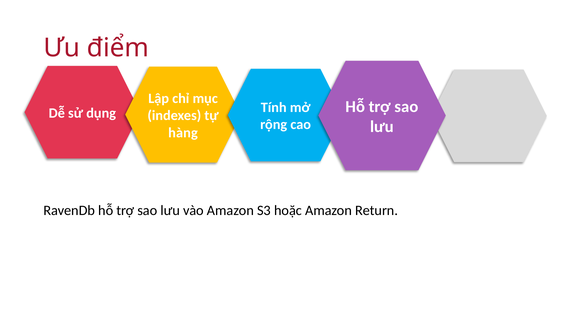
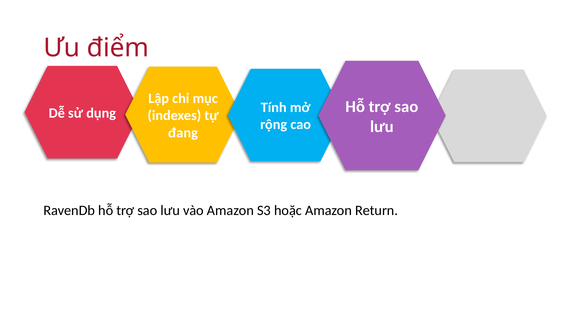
hàng: hàng -> đang
